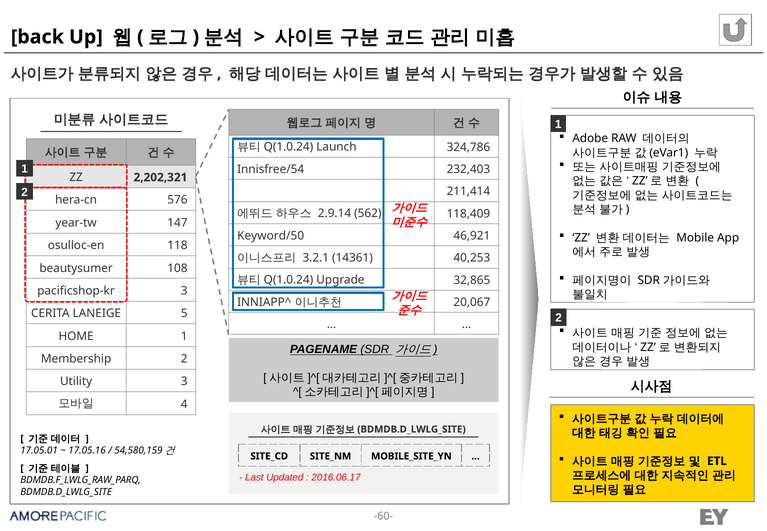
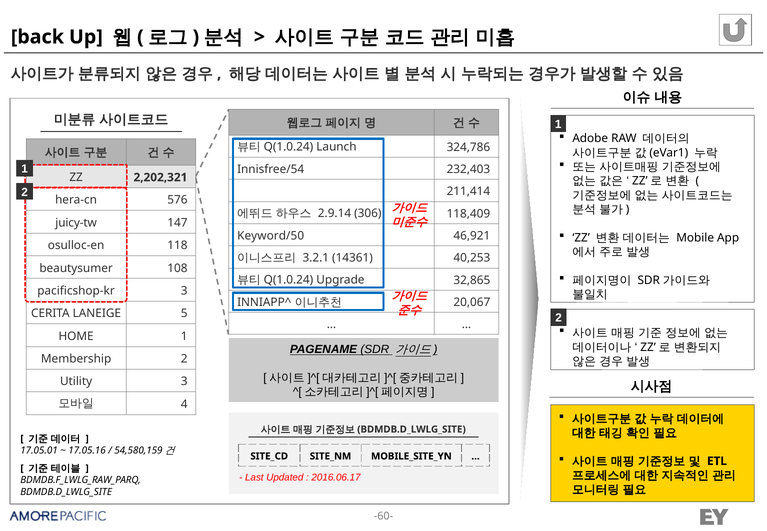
562: 562 -> 306
year-tw: year-tw -> juicy-tw
